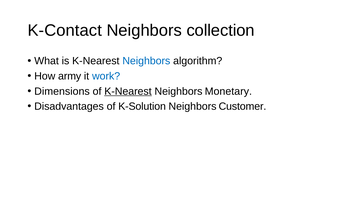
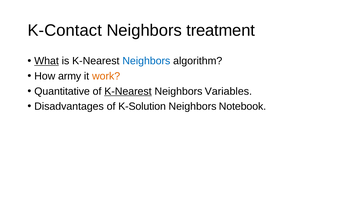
collection: collection -> treatment
What underline: none -> present
work colour: blue -> orange
Dimensions: Dimensions -> Quantitative
Monetary: Monetary -> Variables
Customer: Customer -> Notebook
